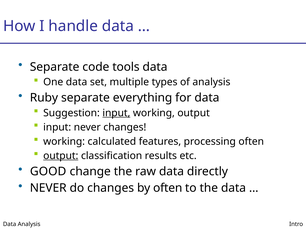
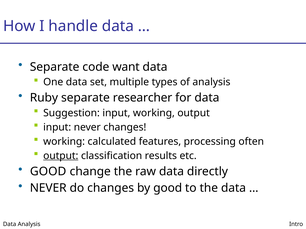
tools: tools -> want
everything: everything -> researcher
input at (116, 113) underline: present -> none
by often: often -> good
